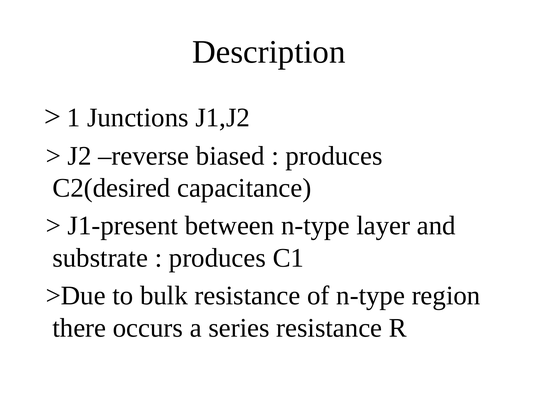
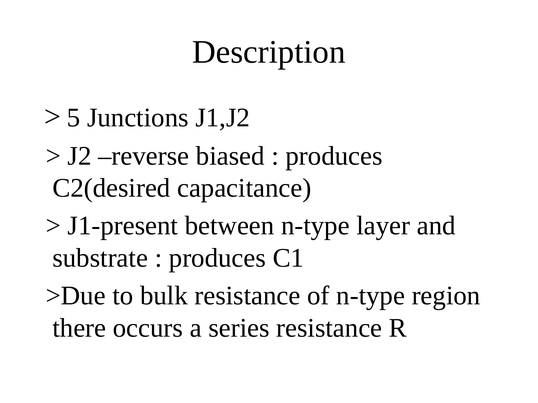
1: 1 -> 5
